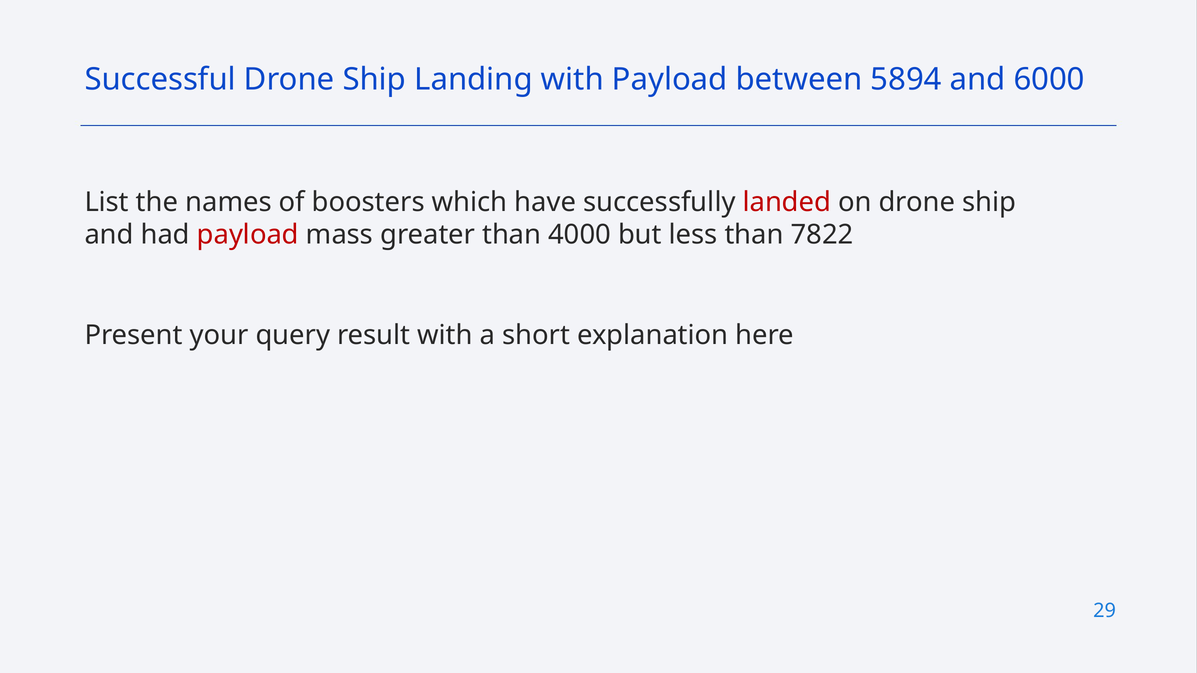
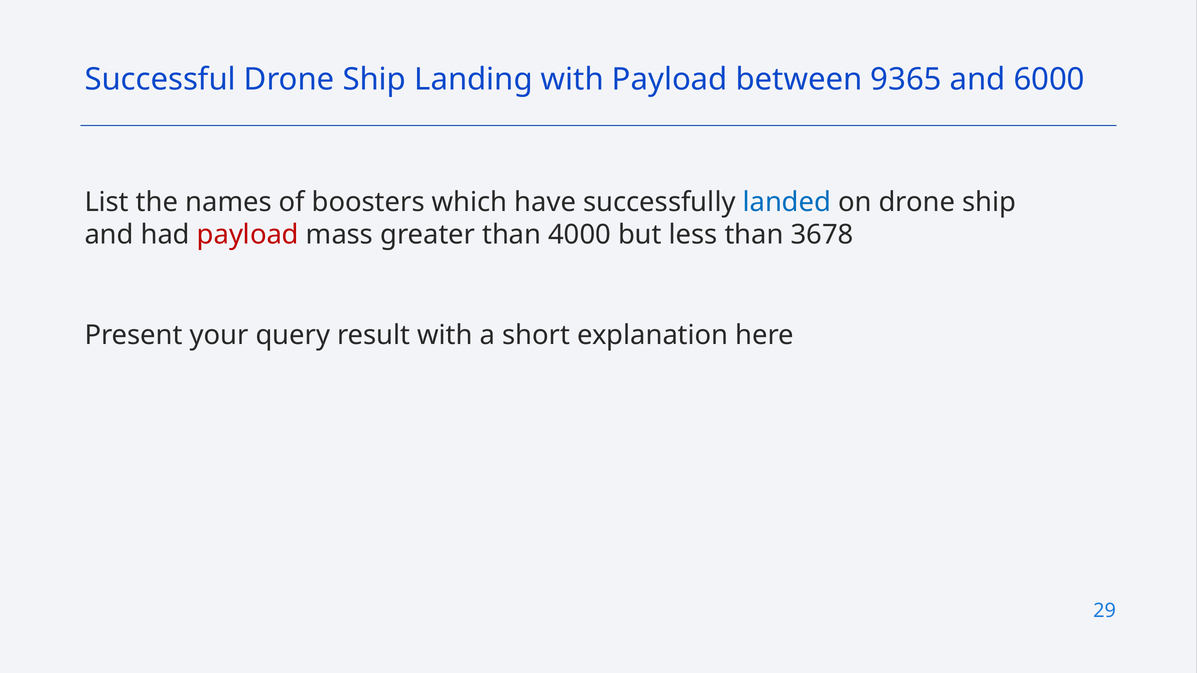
5894: 5894 -> 9365
landed colour: red -> blue
7822: 7822 -> 3678
